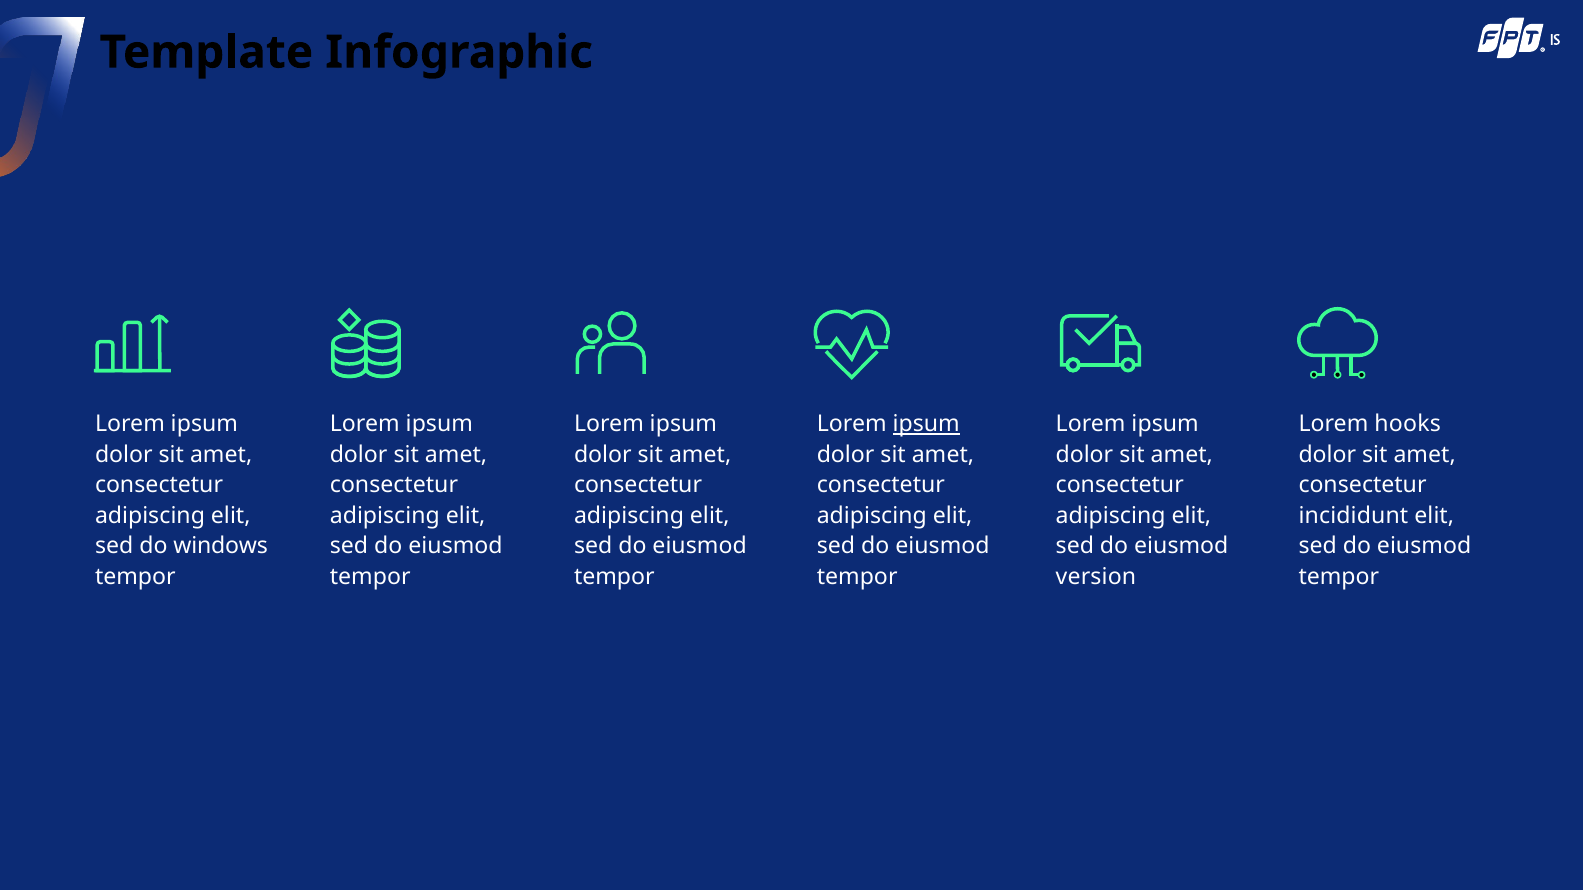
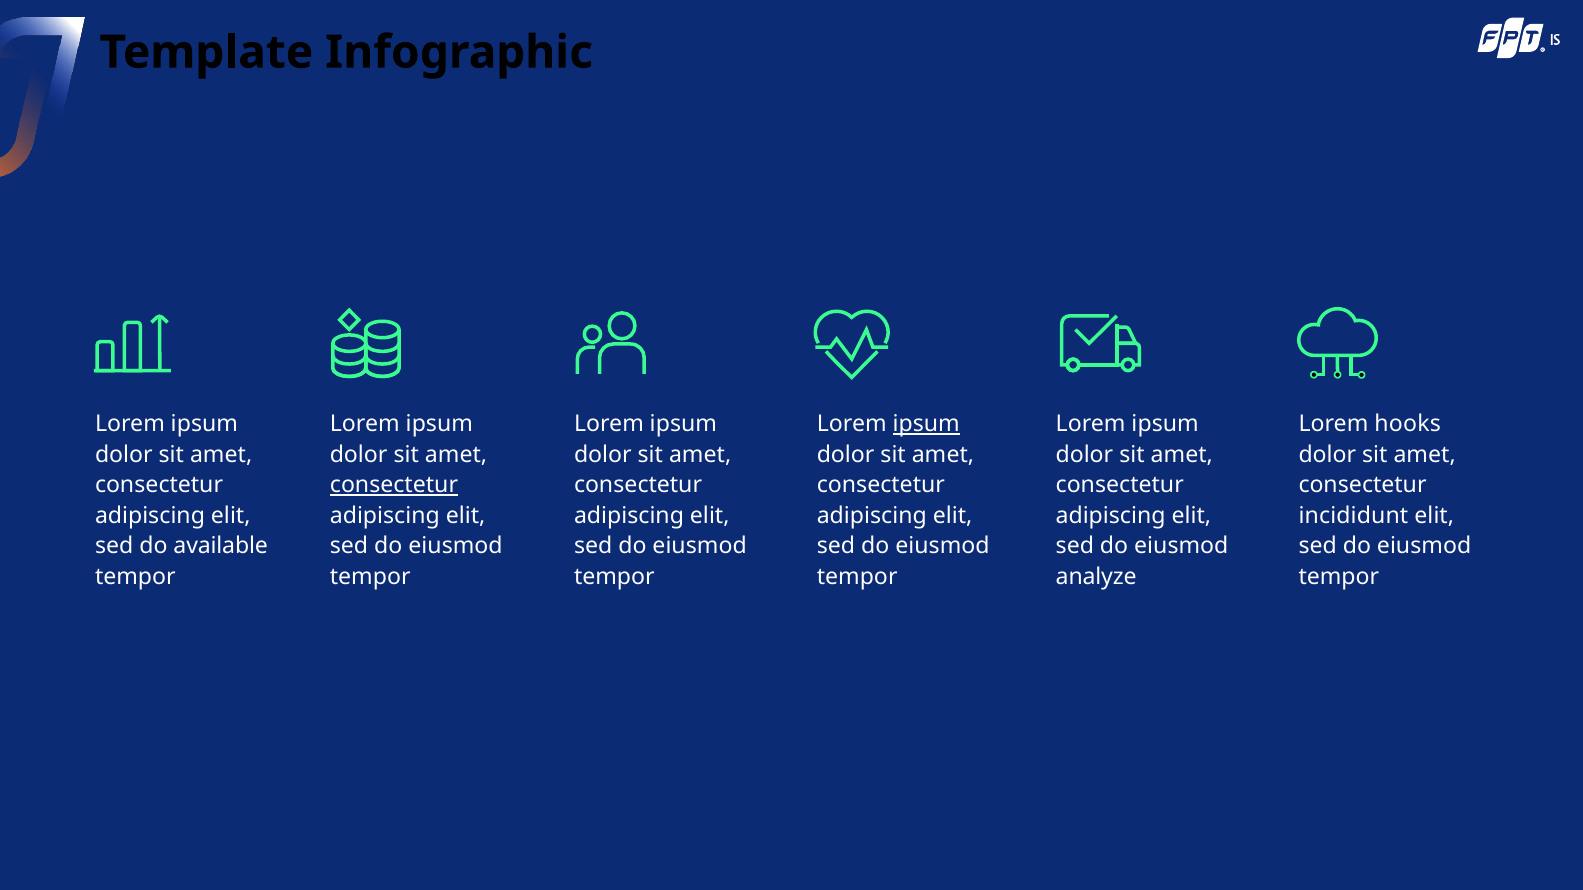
consectetur at (394, 485) underline: none -> present
windows: windows -> available
version: version -> analyze
